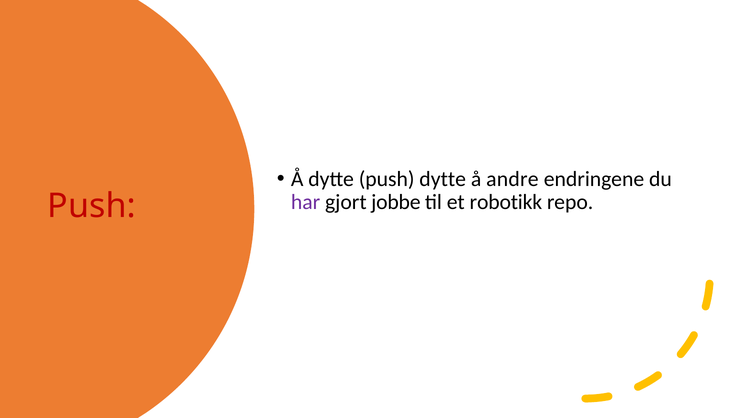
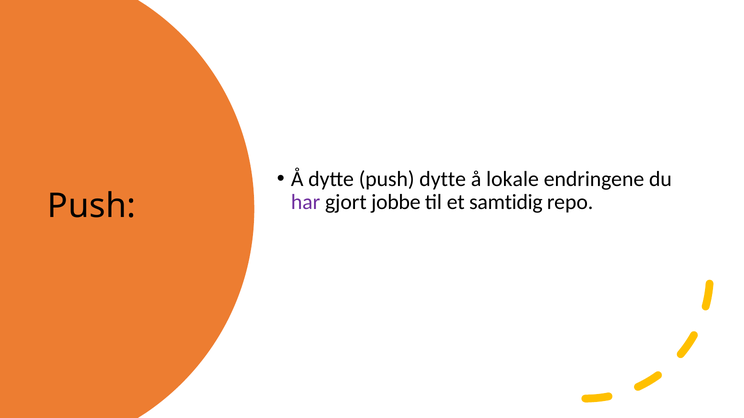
andre: andre -> lokale
robotikk: robotikk -> samtidig
Push at (92, 206) colour: red -> black
